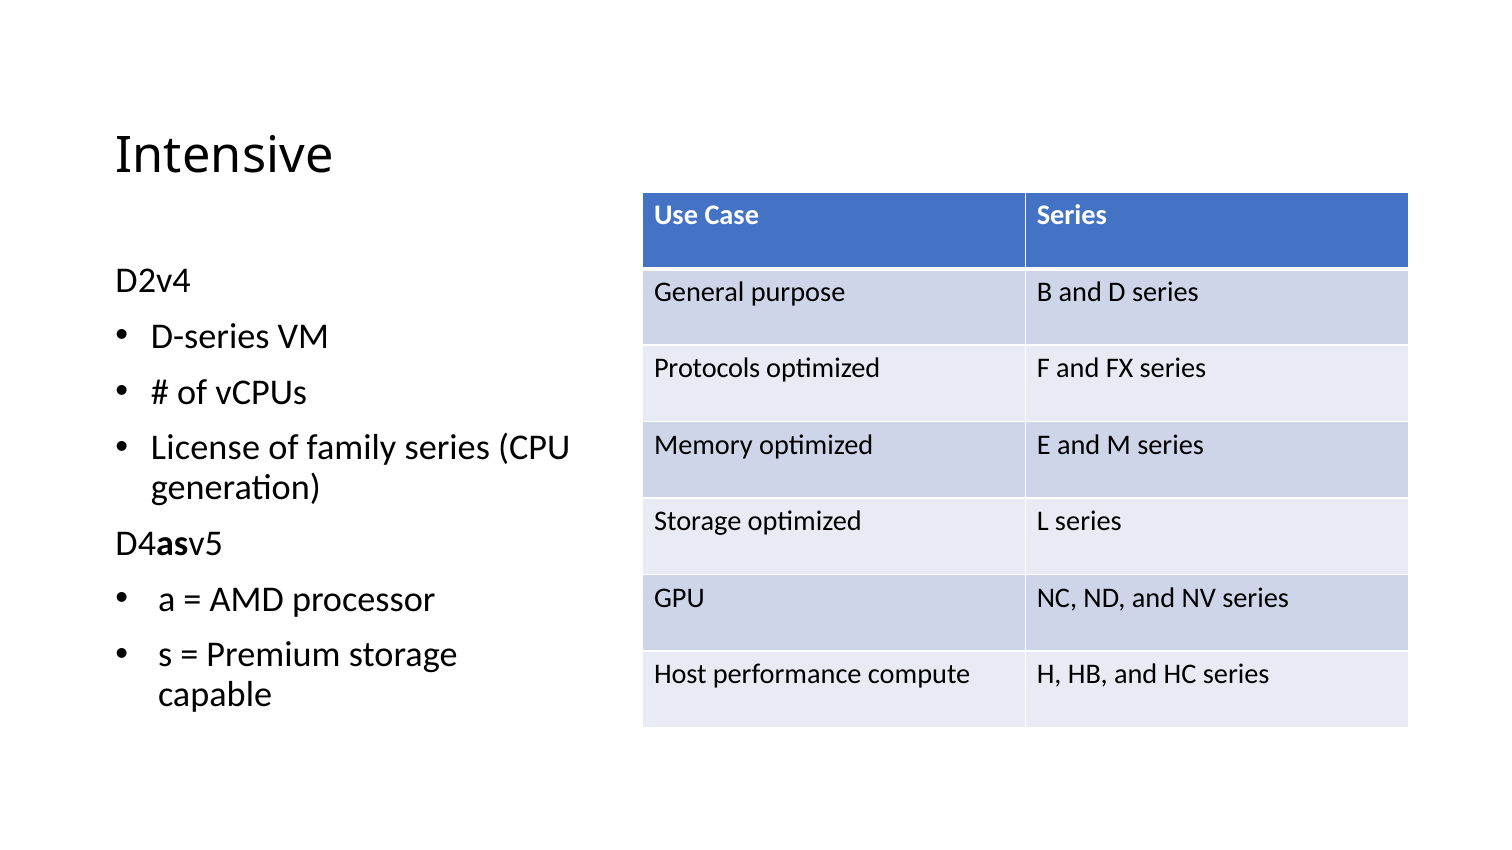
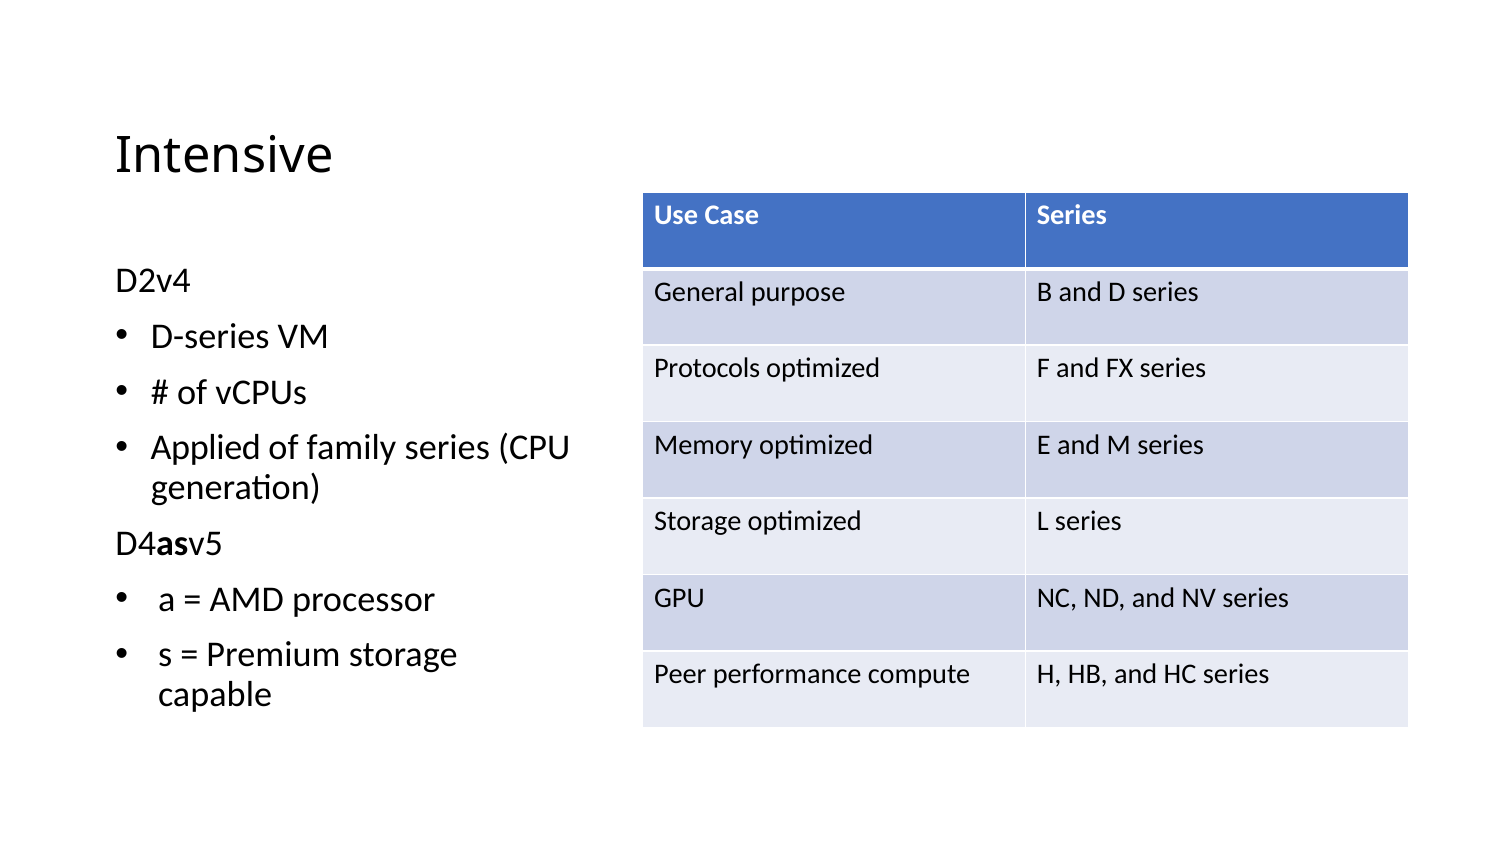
License: License -> Applied
Host: Host -> Peer
